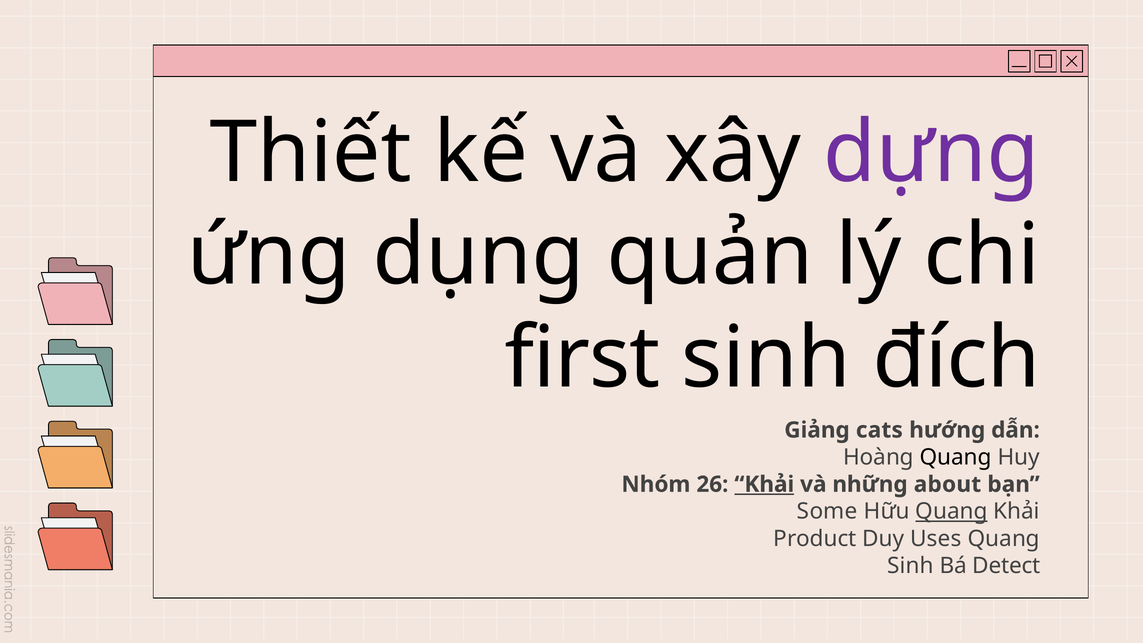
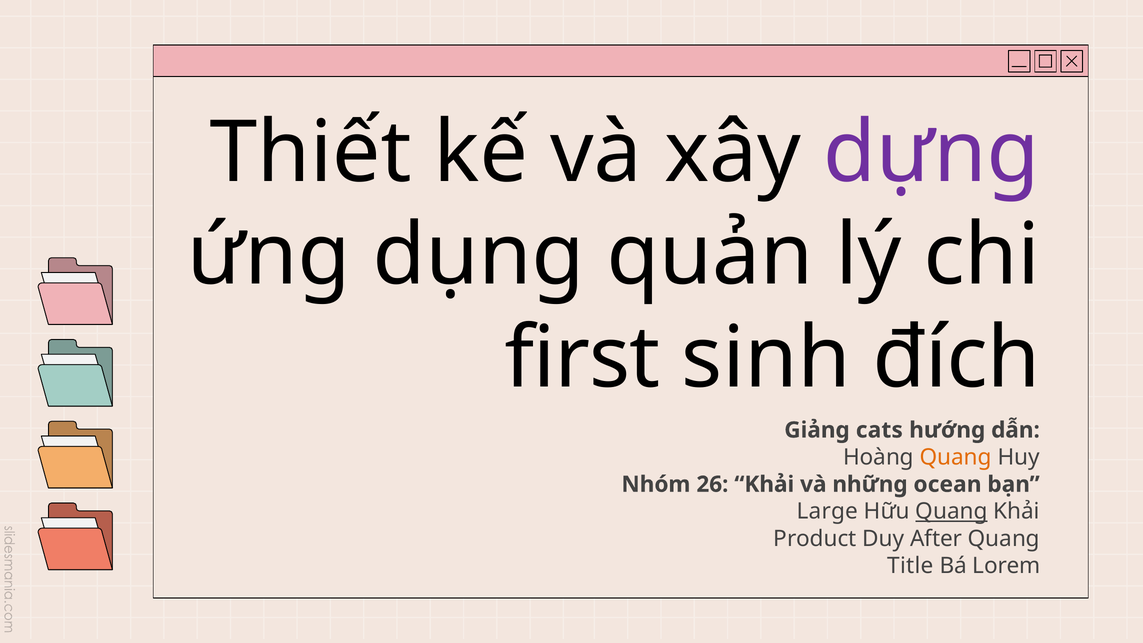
Quang at (956, 457) colour: black -> orange
Khải at (764, 484) underline: present -> none
about: about -> ocean
Some: Some -> Large
Uses: Uses -> After
Sinh at (910, 566): Sinh -> Title
Detect: Detect -> Lorem
